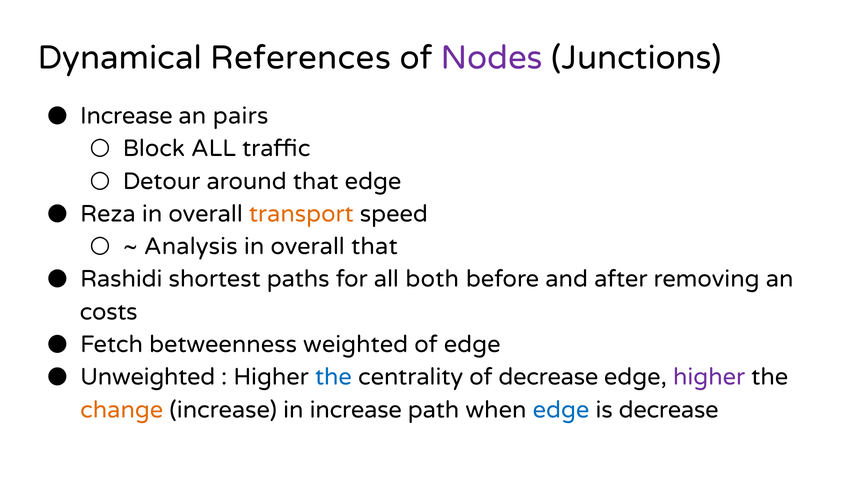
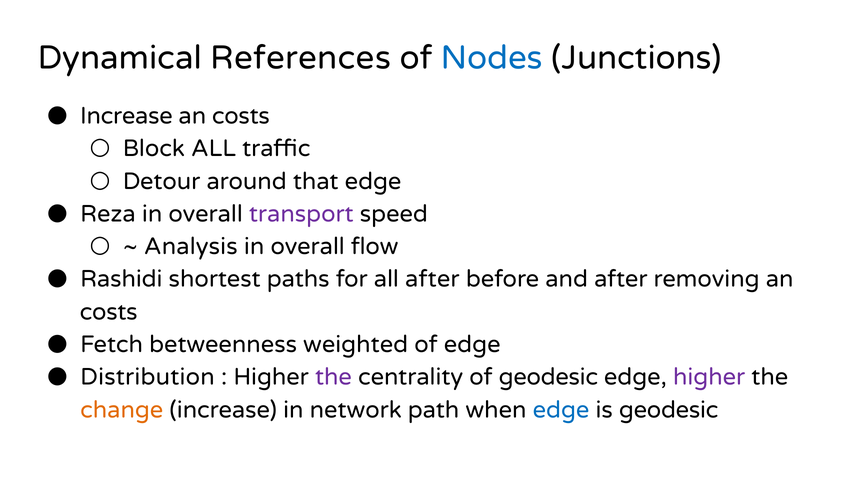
Nodes colour: purple -> blue
pairs at (241, 116): pairs -> costs
transport colour: orange -> purple
overall that: that -> flow
all both: both -> after
Unweighted: Unweighted -> Distribution
the at (333, 377) colour: blue -> purple
of decrease: decrease -> geodesic
in increase: increase -> network
is decrease: decrease -> geodesic
